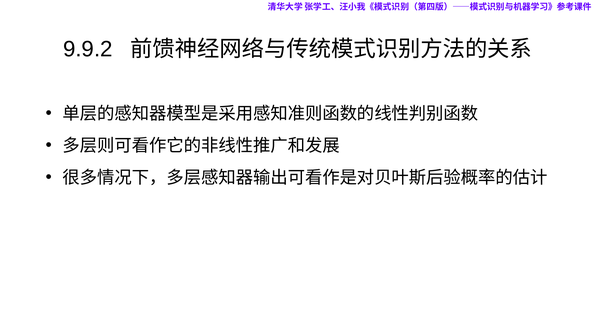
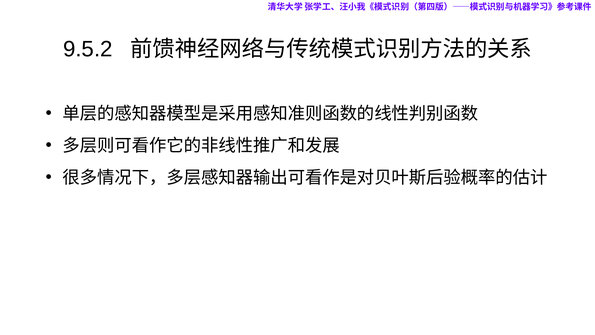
9.9.2: 9.9.2 -> 9.5.2
